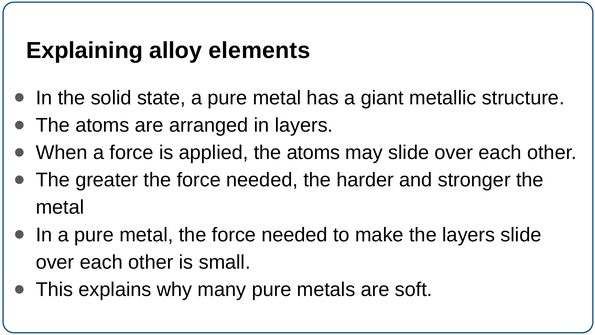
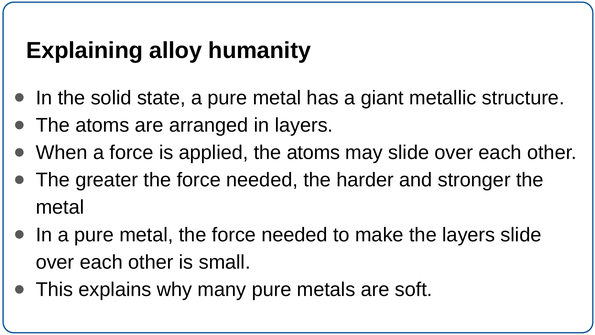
elements: elements -> humanity
